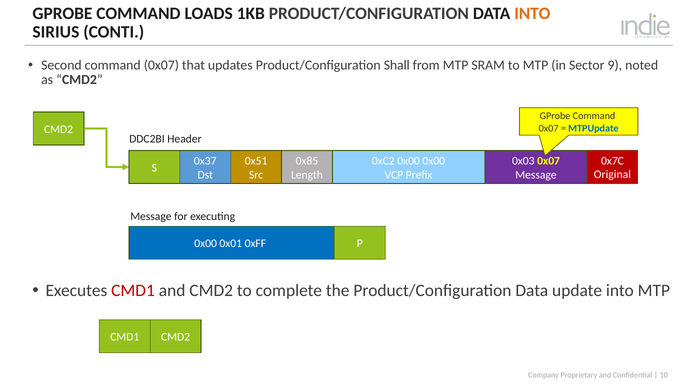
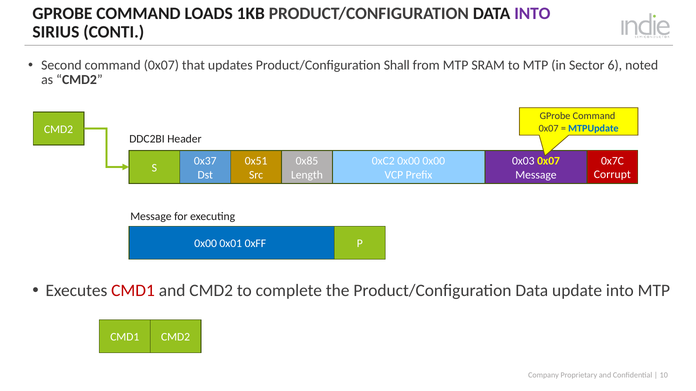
INTO at (532, 13) colour: orange -> purple
9: 9 -> 6
Original: Original -> Corrupt
